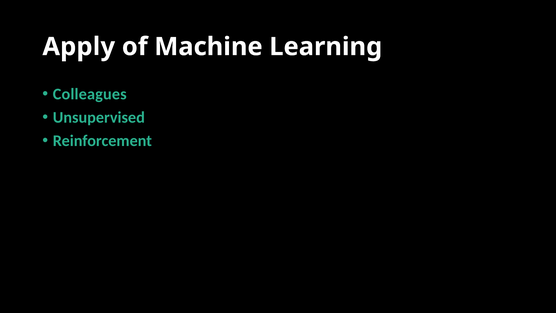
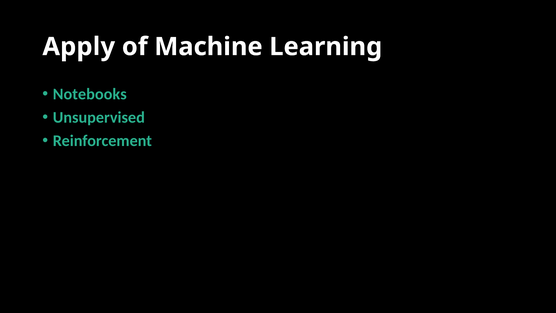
Colleagues: Colleagues -> Notebooks
